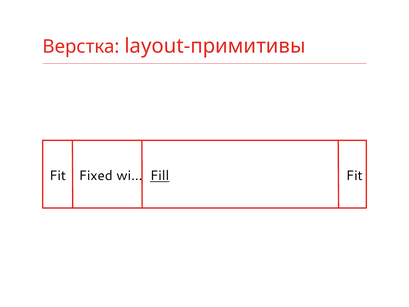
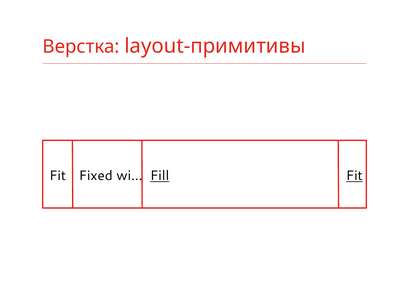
Fit at (354, 176) underline: none -> present
